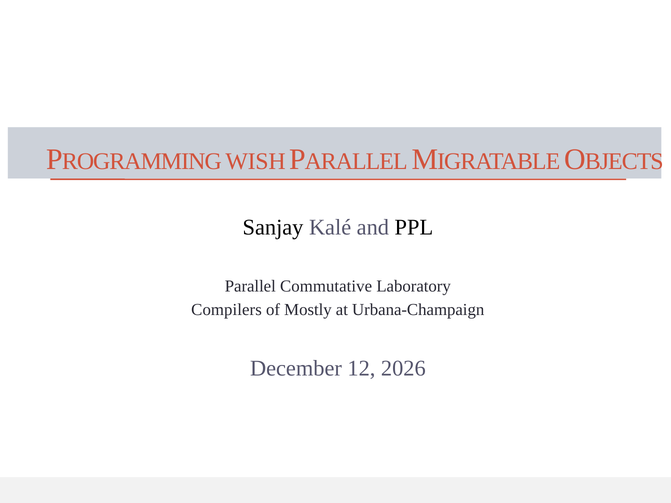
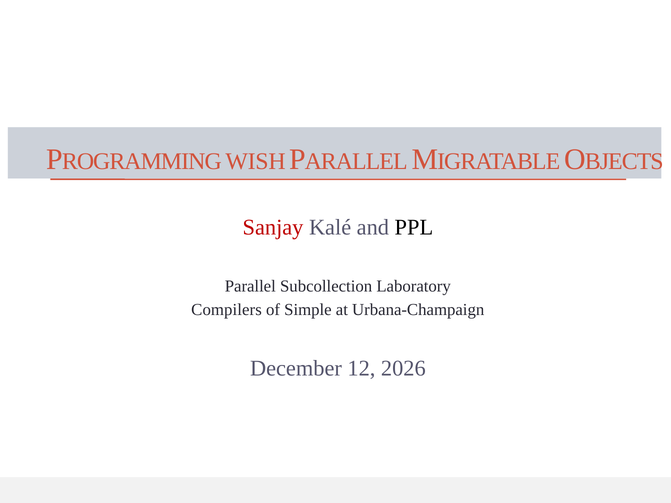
Sanjay colour: black -> red
Commutative: Commutative -> Subcollection
Mostly: Mostly -> Simple
